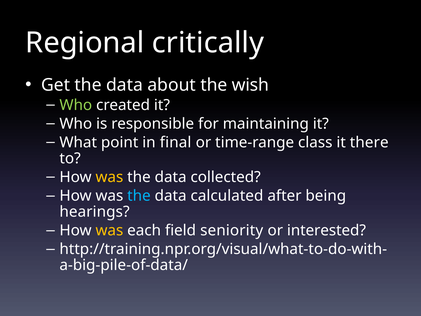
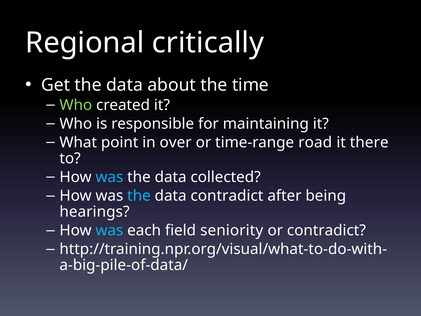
wish: wish -> time
final: final -> over
class: class -> road
was at (109, 177) colour: yellow -> light blue
data calculated: calculated -> contradict
was at (109, 230) colour: yellow -> light blue
or interested: interested -> contradict
